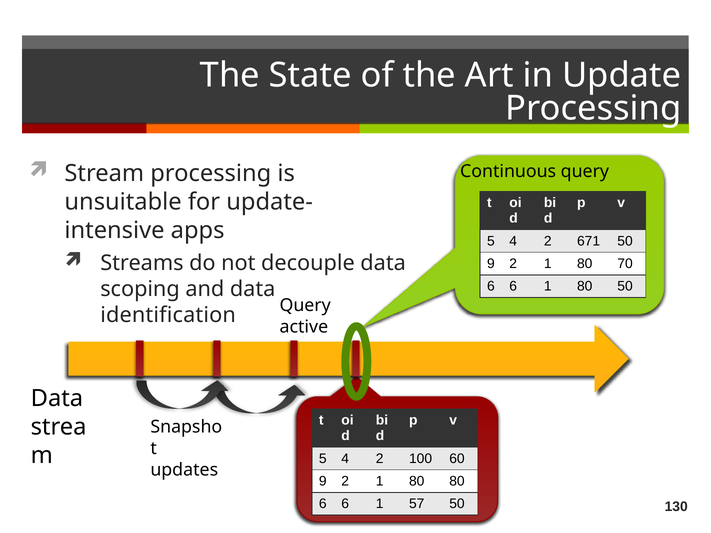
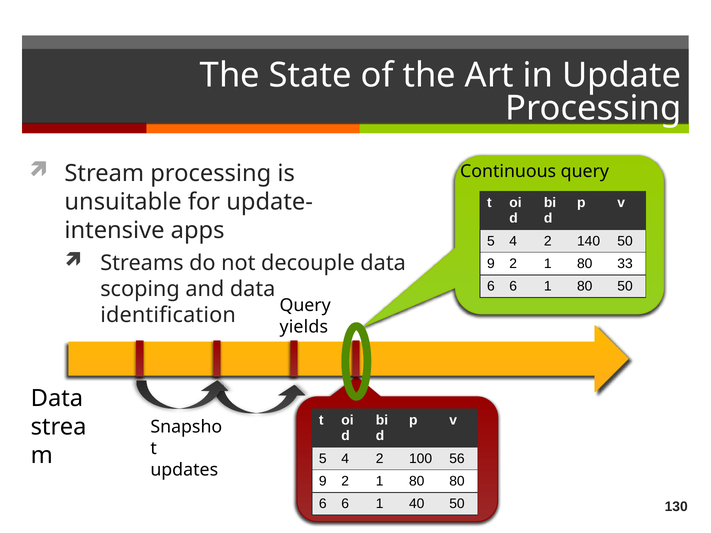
671: 671 -> 140
70: 70 -> 33
active: active -> yields
60: 60 -> 56
57: 57 -> 40
